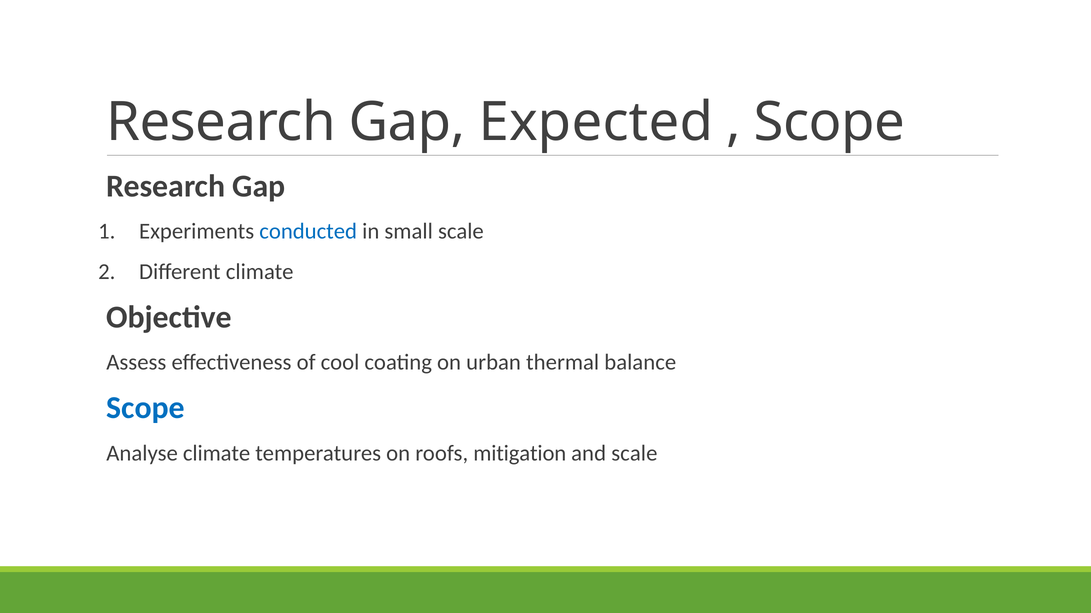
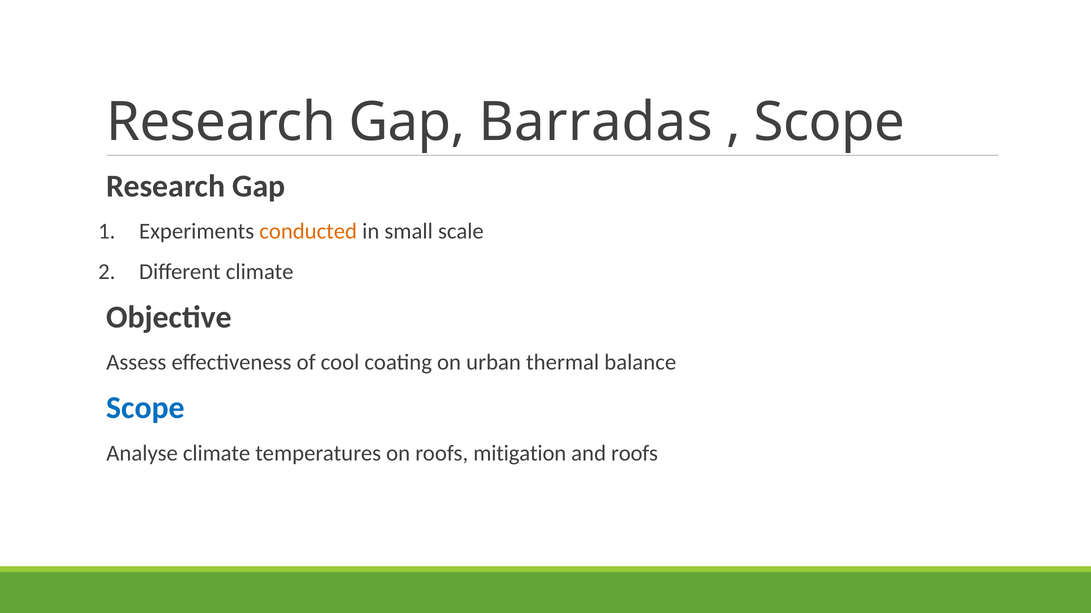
Expected: Expected -> Barradas
conducted colour: blue -> orange
and scale: scale -> roofs
